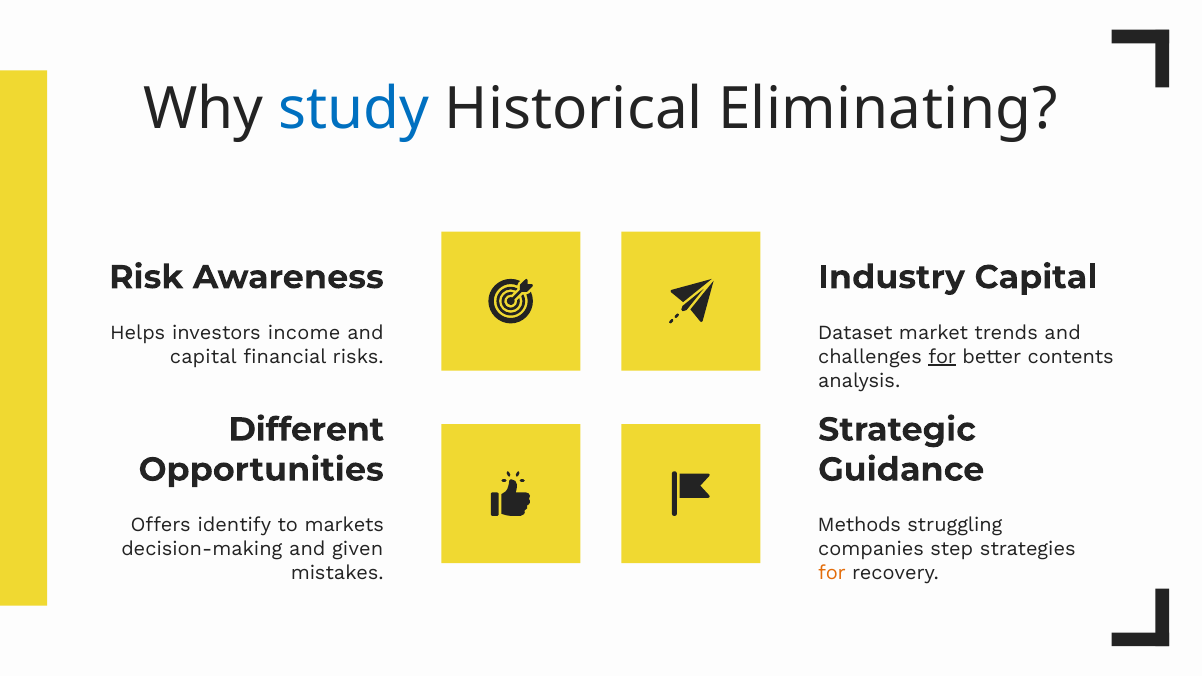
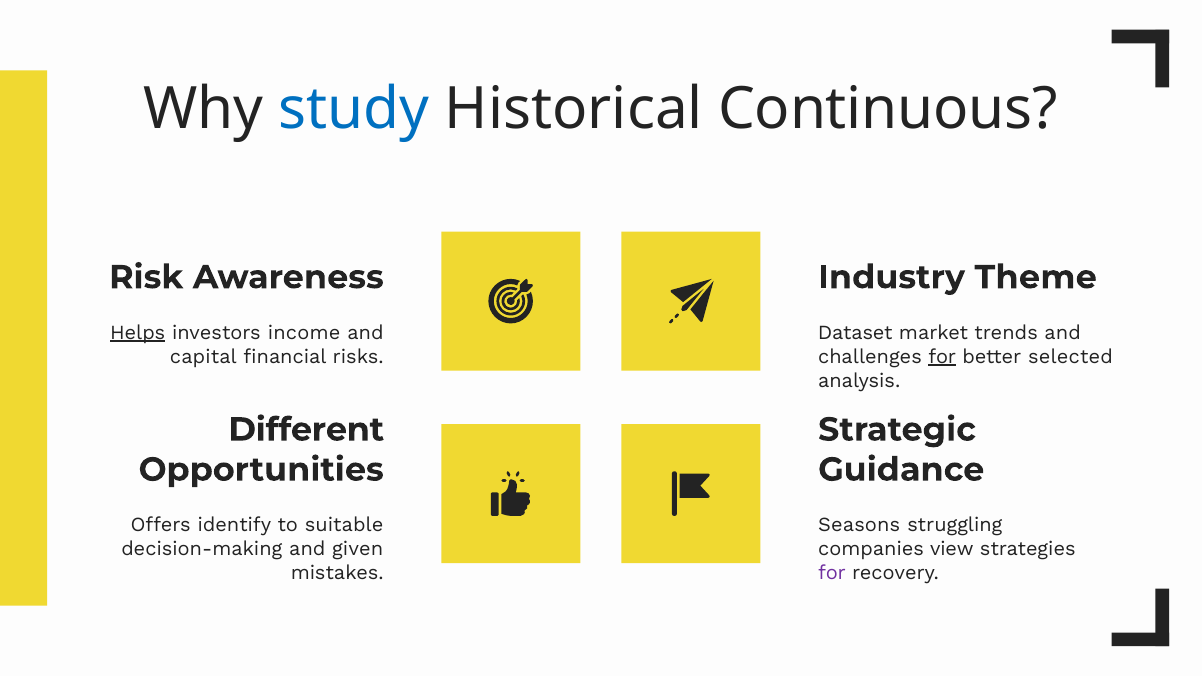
Eliminating: Eliminating -> Continuous
Industry Capital: Capital -> Theme
Helps underline: none -> present
contents: contents -> selected
markets: markets -> suitable
Methods: Methods -> Seasons
step: step -> view
for at (832, 573) colour: orange -> purple
